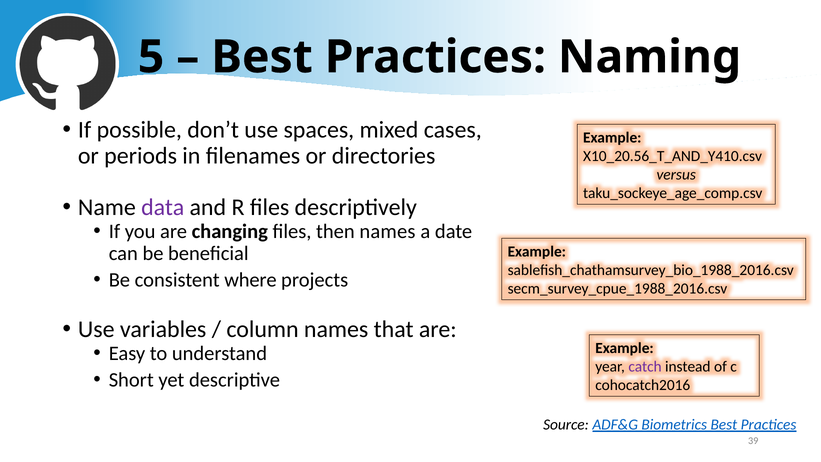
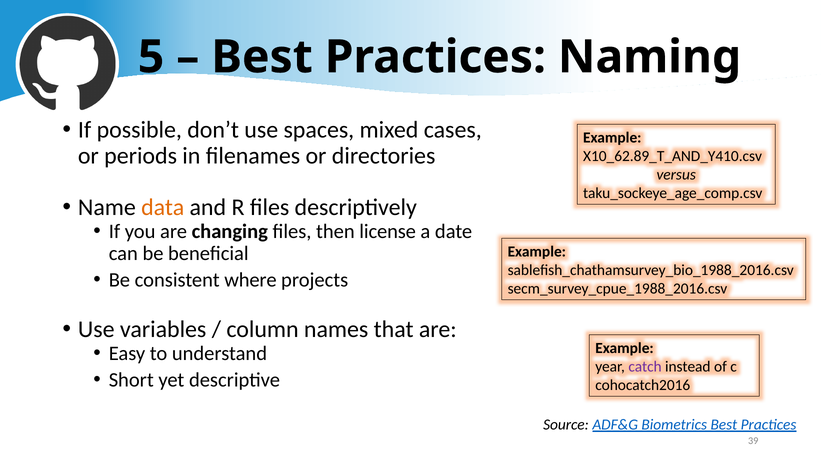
X10_20.56_T_AND_Y410.csv: X10_20.56_T_AND_Y410.csv -> X10_62.89_T_AND_Y410.csv
data colour: purple -> orange
then names: names -> license
